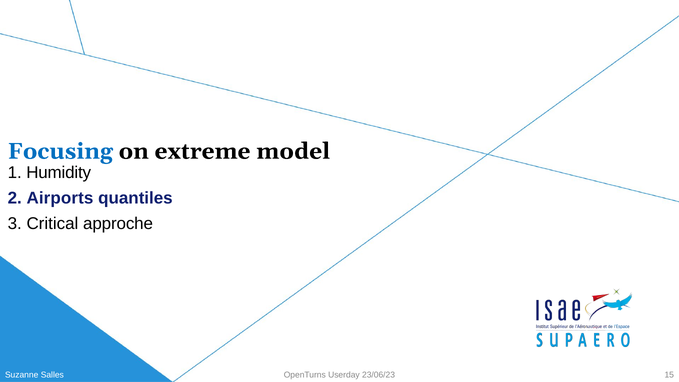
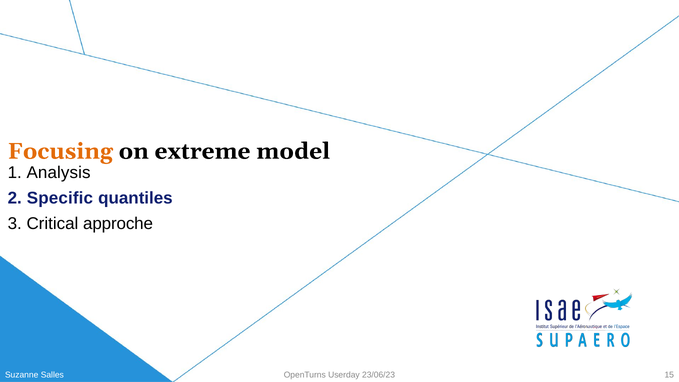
Focusing colour: blue -> orange
Humidity: Humidity -> Analysis
Airports: Airports -> Specific
